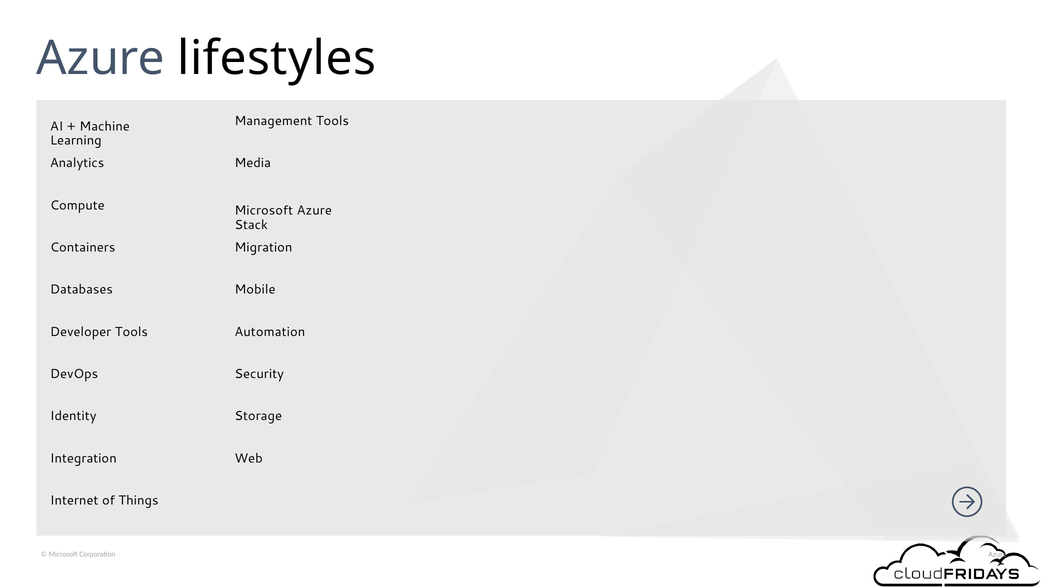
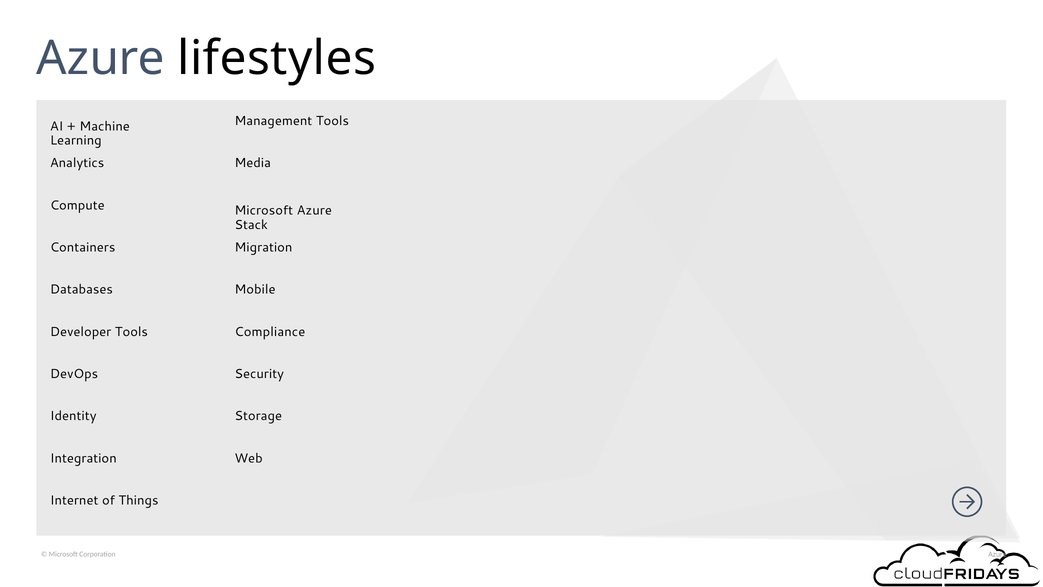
Automation: Automation -> Compliance
